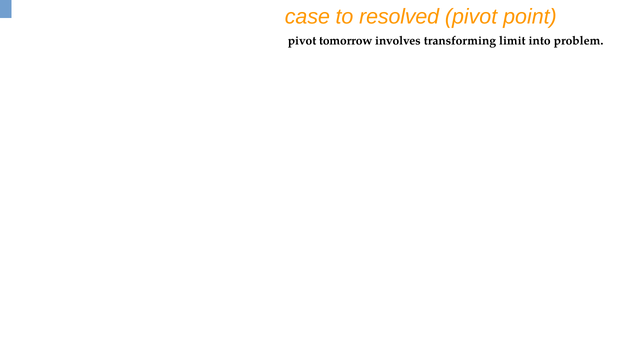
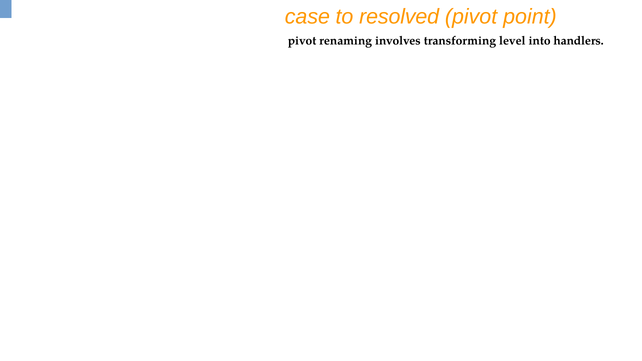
tomorrow: tomorrow -> renaming
limit: limit -> level
problem: problem -> handlers
